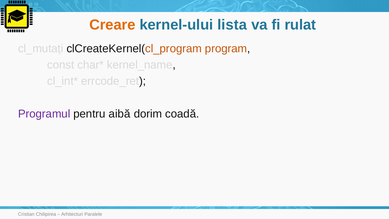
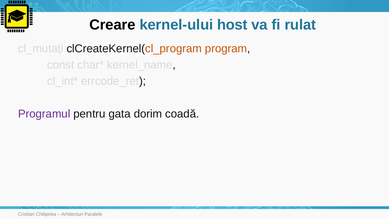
Creare colour: orange -> black
lista: lista -> host
aibă: aibă -> gata
